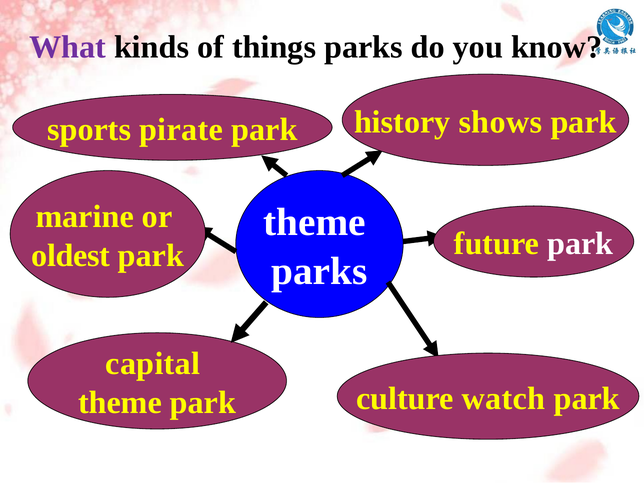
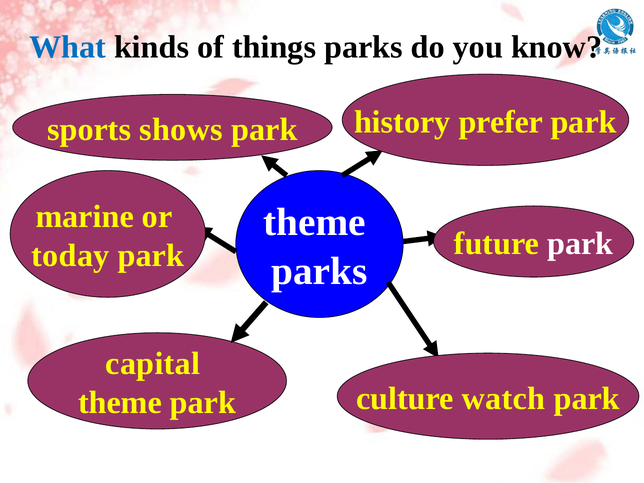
What colour: purple -> blue
shows: shows -> prefer
pirate: pirate -> shows
oldest: oldest -> today
